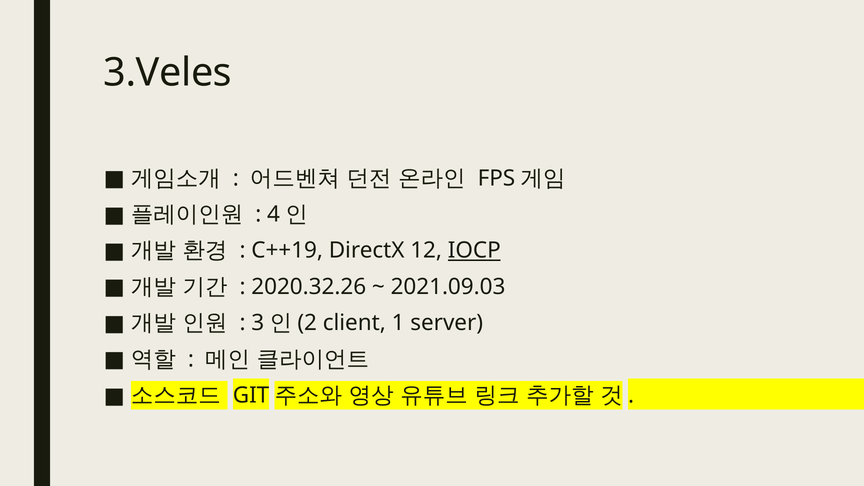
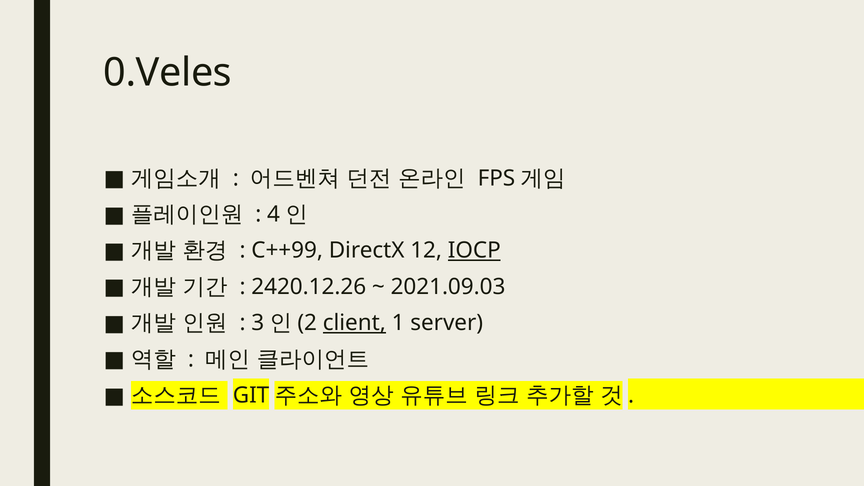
3.Veles: 3.Veles -> 0.Veles
C++19: C++19 -> C++99
2020.32.26: 2020.32.26 -> 2420.12.26
client underline: none -> present
